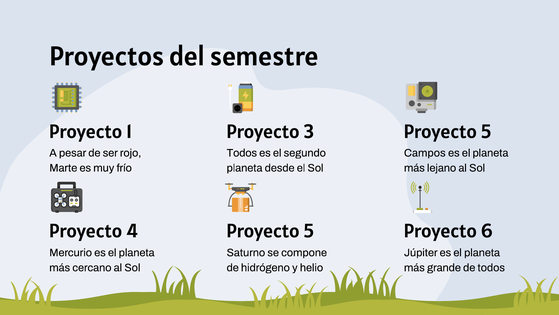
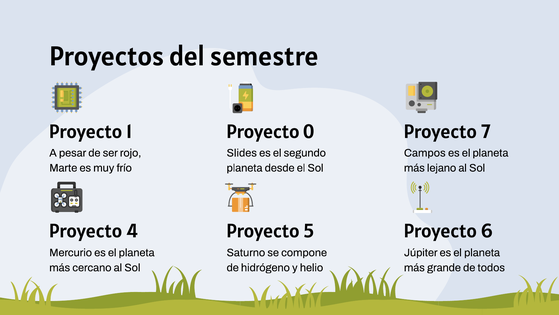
3: 3 -> 0
5 at (486, 131): 5 -> 7
Todos at (242, 153): Todos -> Slides
